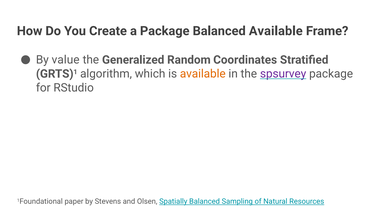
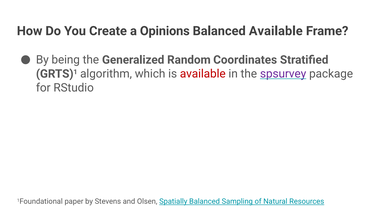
a Package: Package -> Opinions
value: value -> being
available at (203, 74) colour: orange -> red
